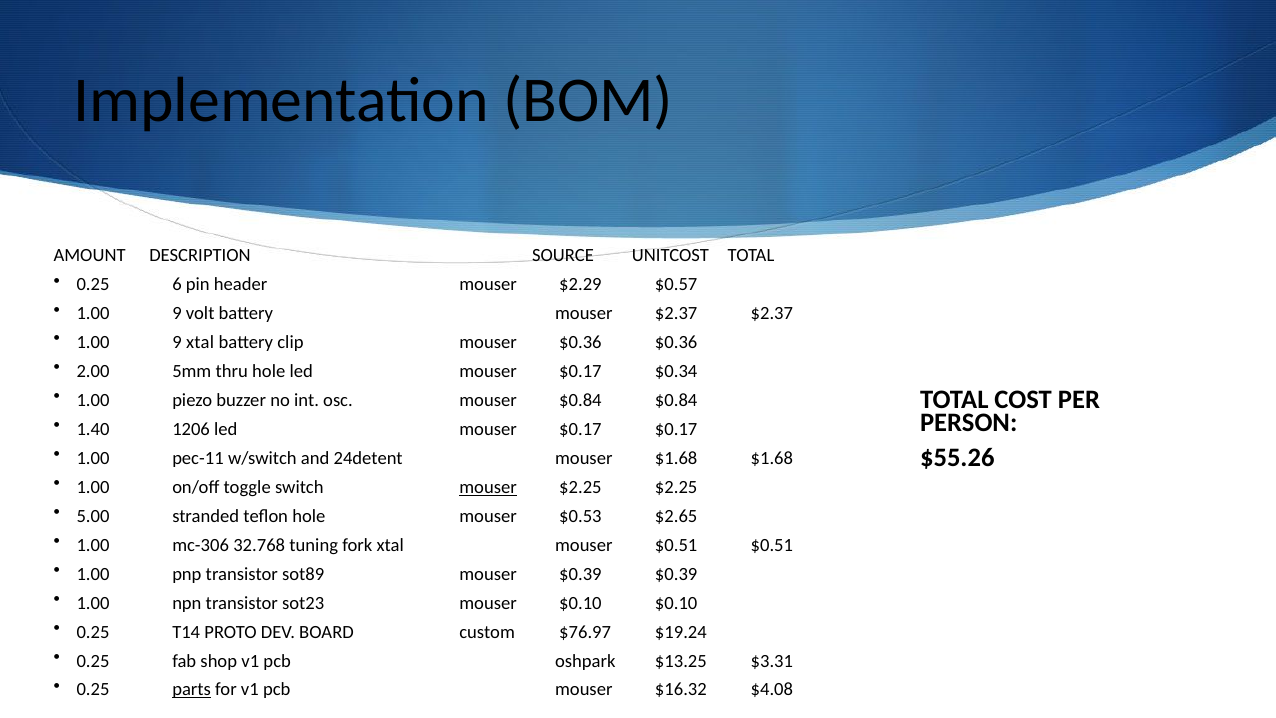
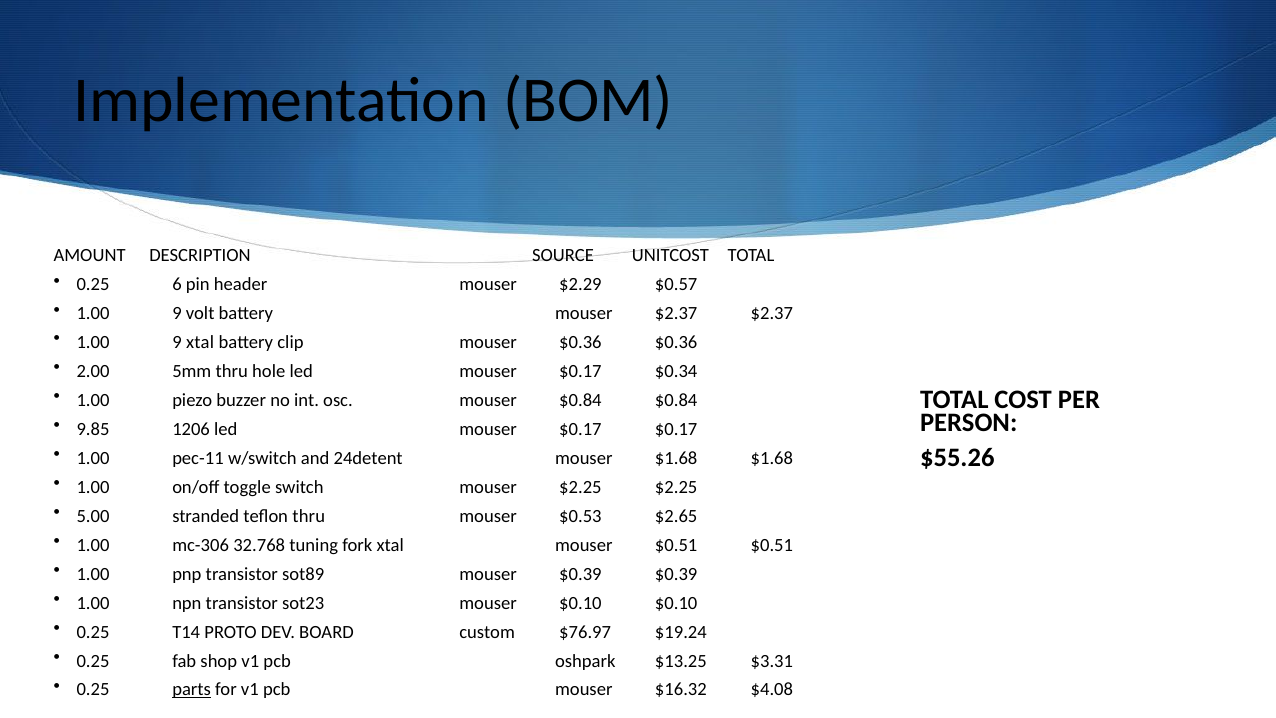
1.40: 1.40 -> 9.85
mouser at (488, 487) underline: present -> none
teflon hole: hole -> thru
